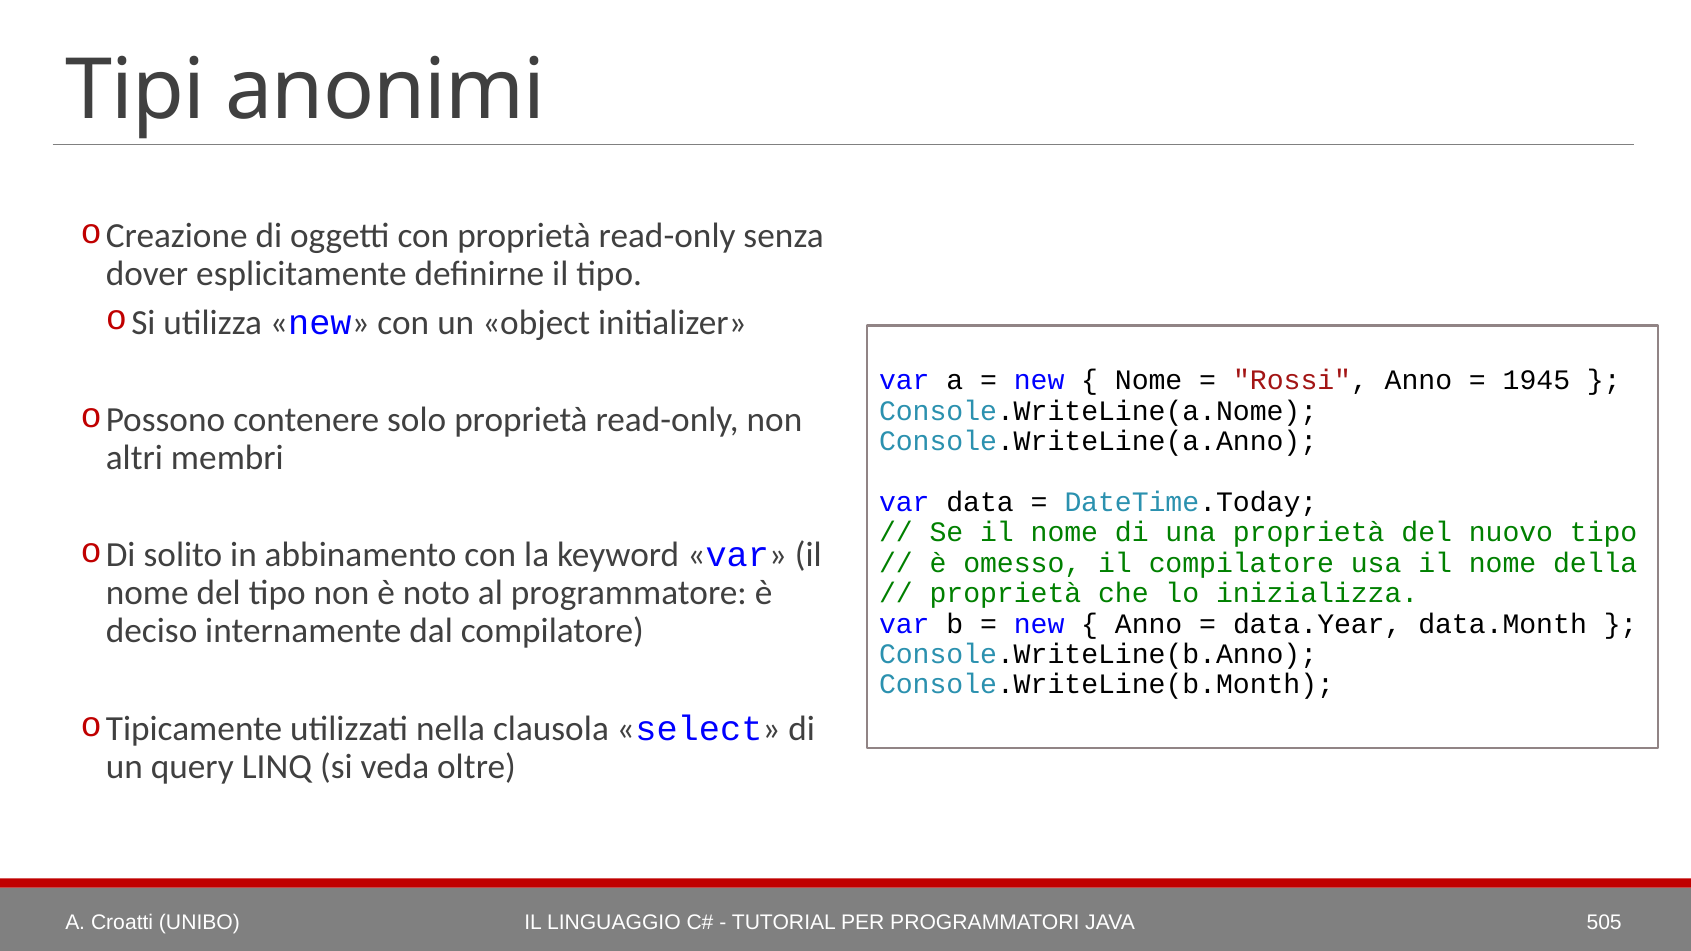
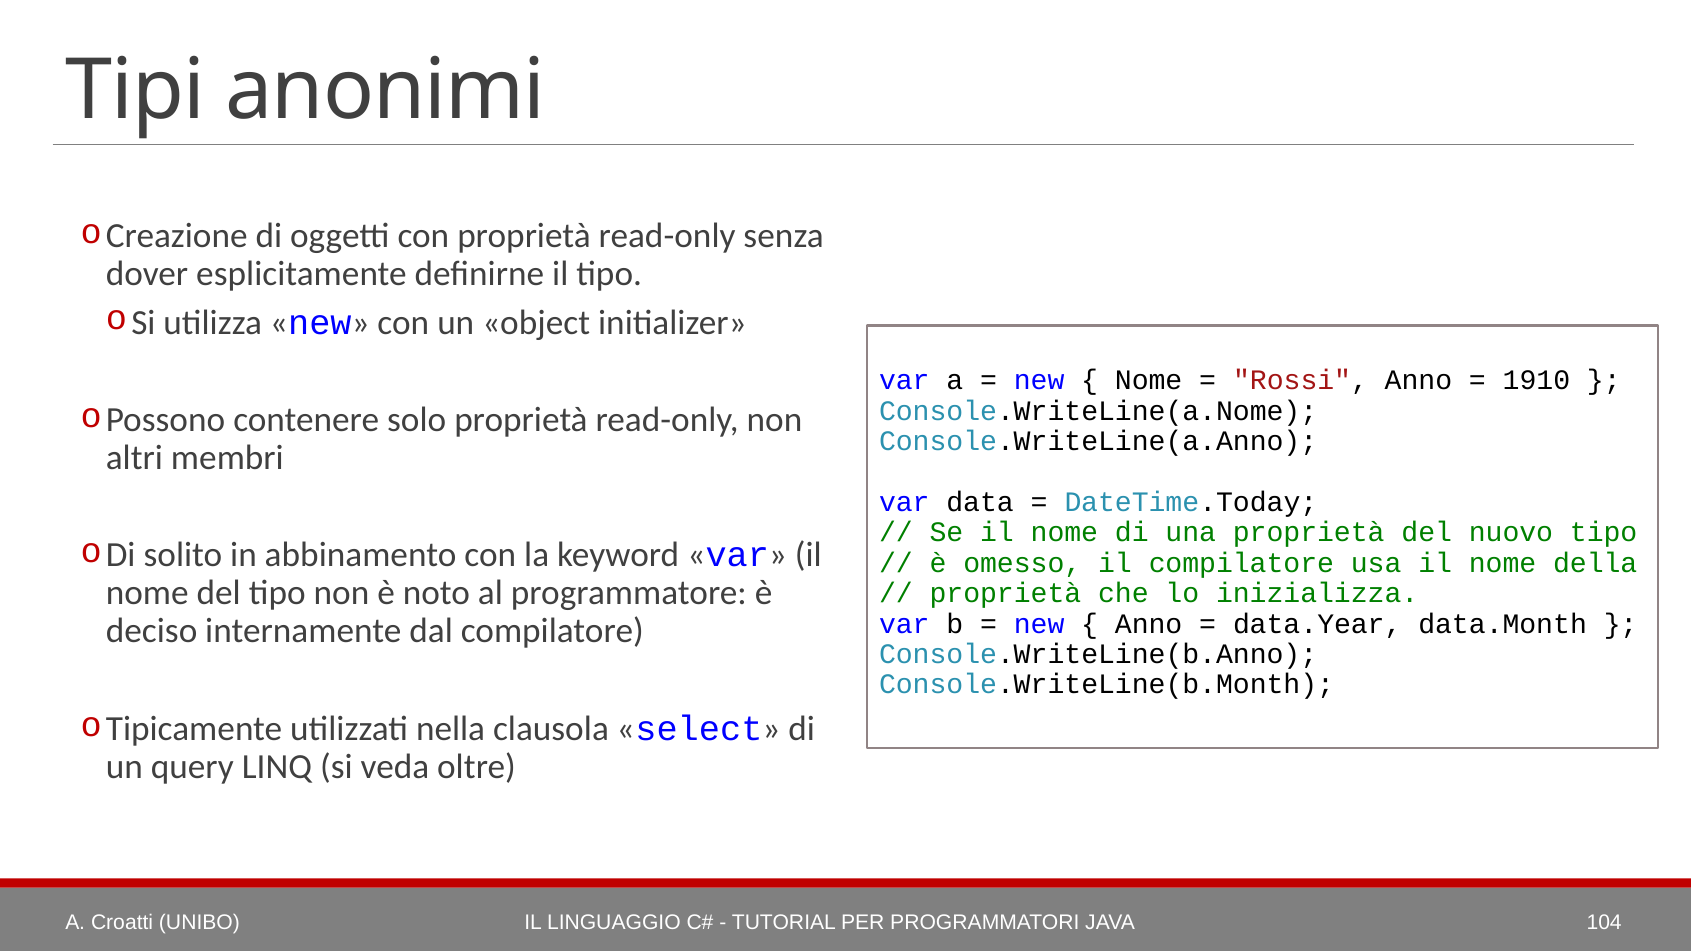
1945: 1945 -> 1910
505: 505 -> 104
